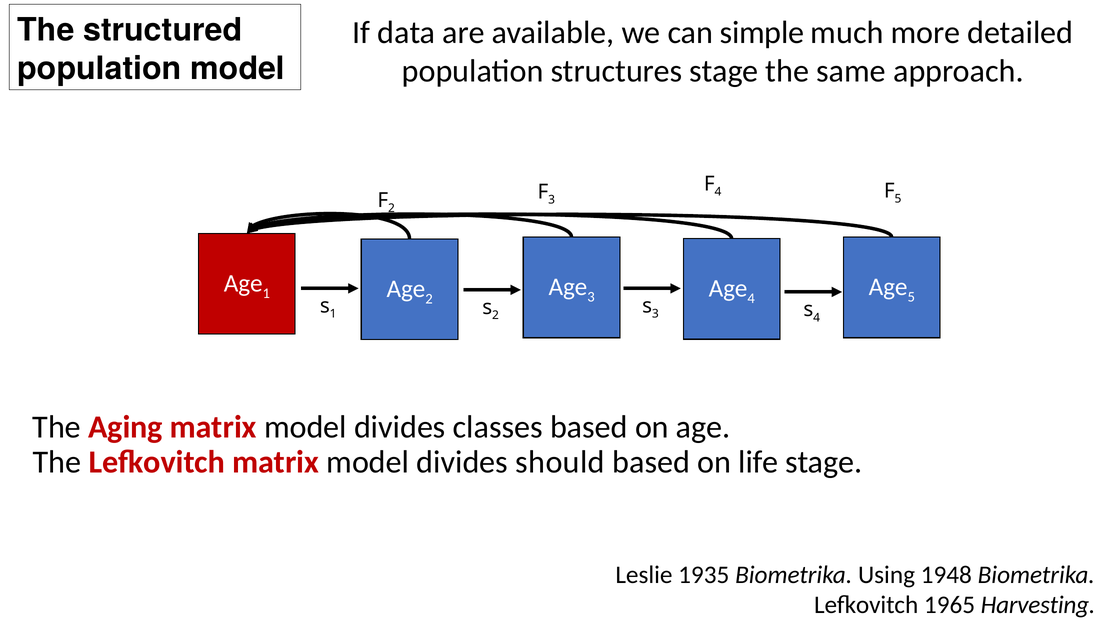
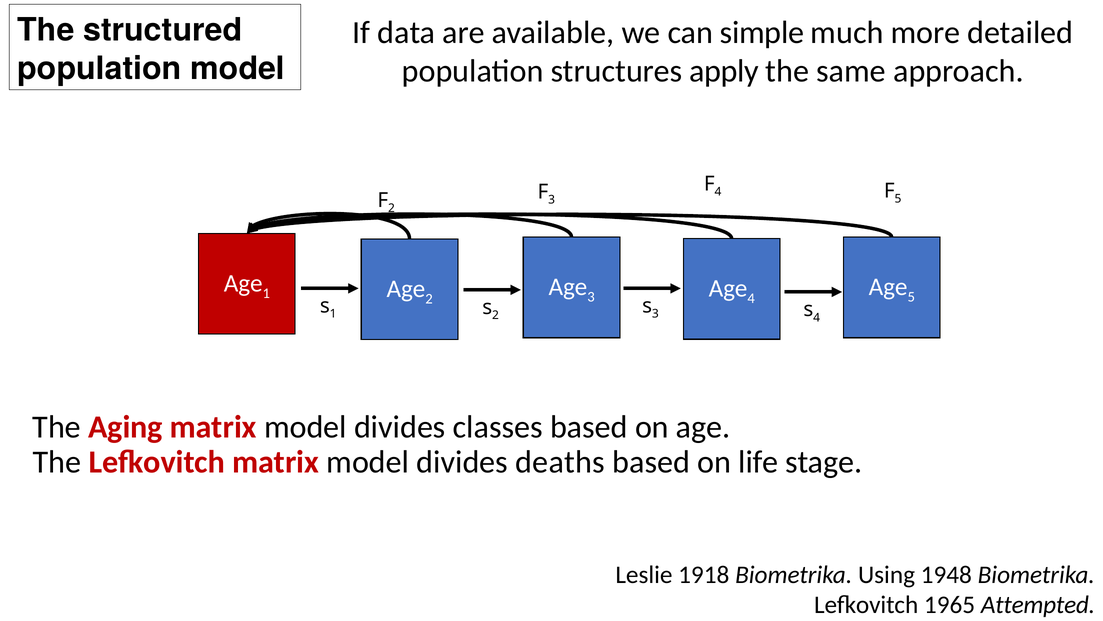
structures stage: stage -> apply
should: should -> deaths
1935: 1935 -> 1918
Harvesting: Harvesting -> Attempted
